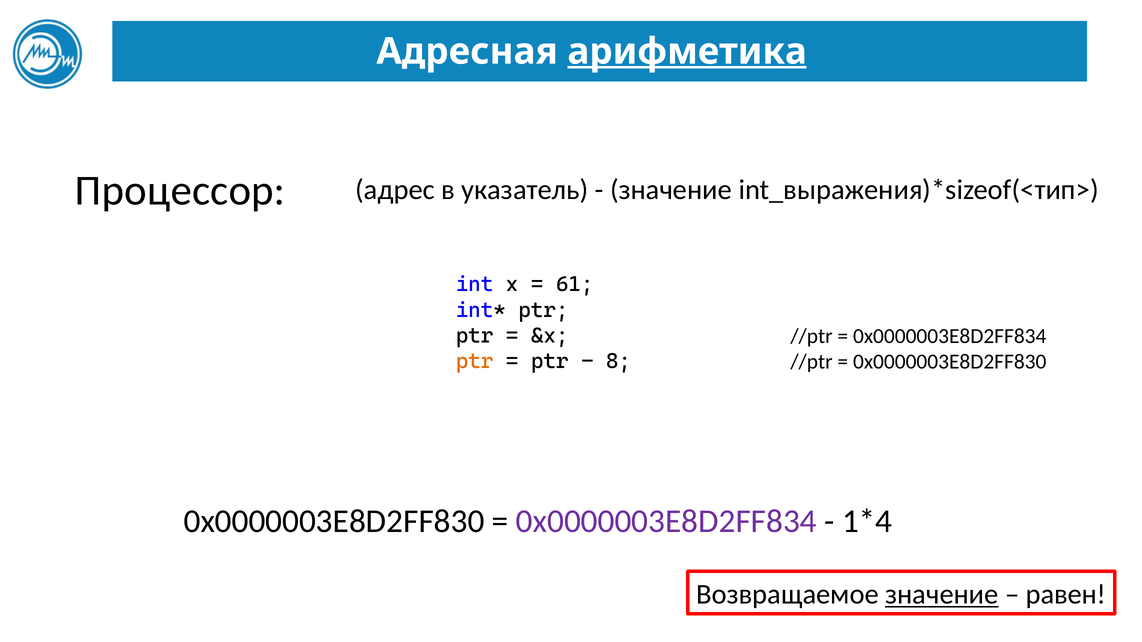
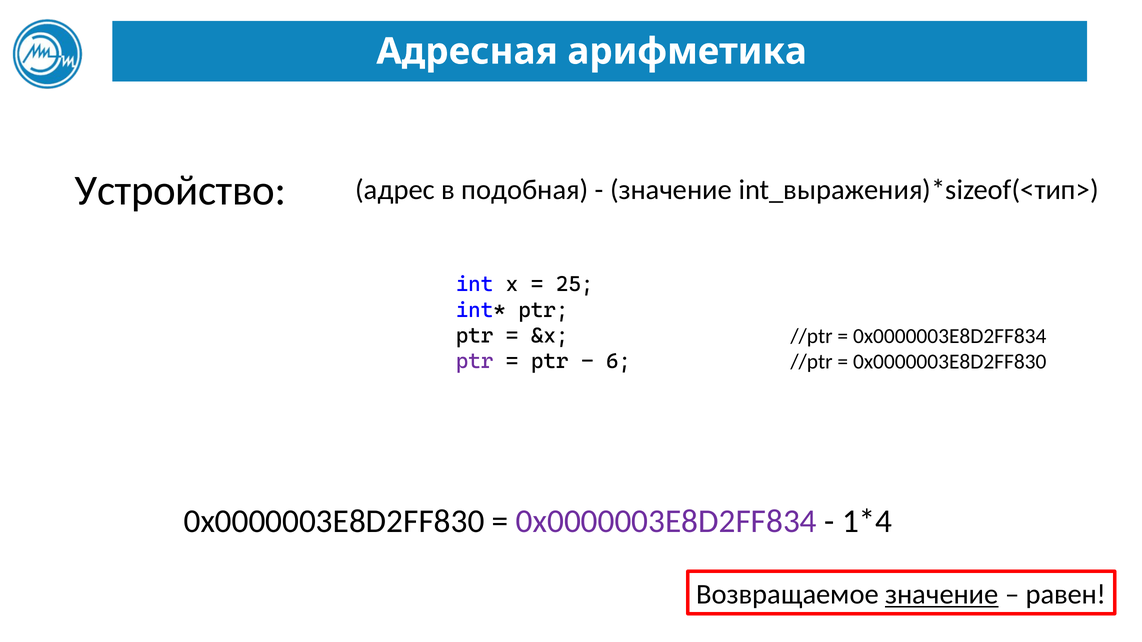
арифметика underline: present -> none
Процессор: Процессор -> Устройство
указатель: указатель -> подобная
61: 61 -> 25
ptr at (475, 362) colour: orange -> purple
8: 8 -> 6
